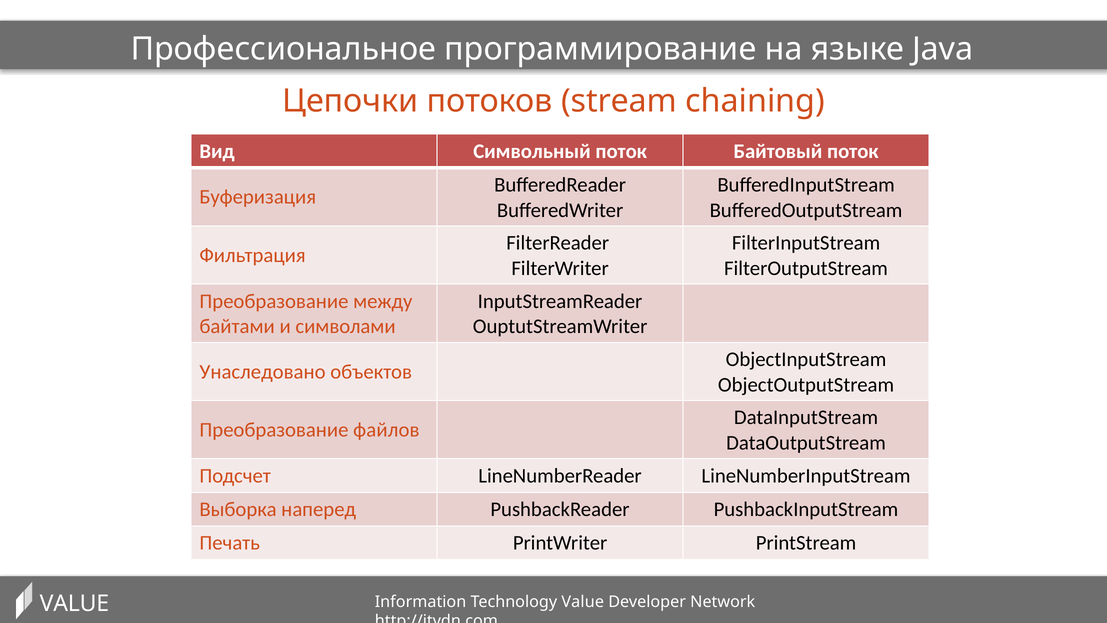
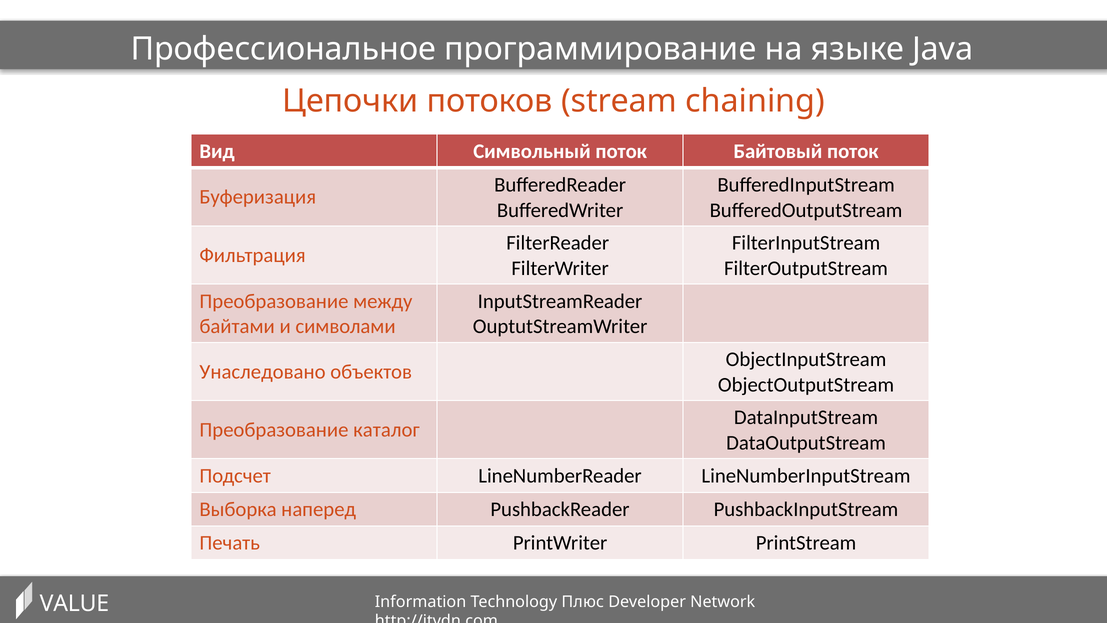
файлов: файлов -> каталог
Technology Value: Value -> Плюс
